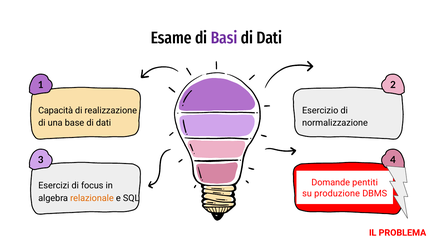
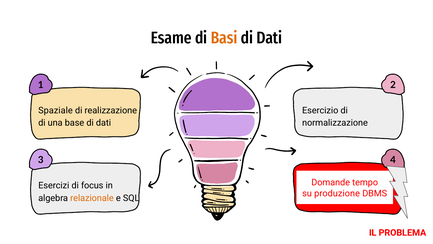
Basi colour: purple -> orange
Capacità: Capacità -> Spaziale
pentiti: pentiti -> tempo
